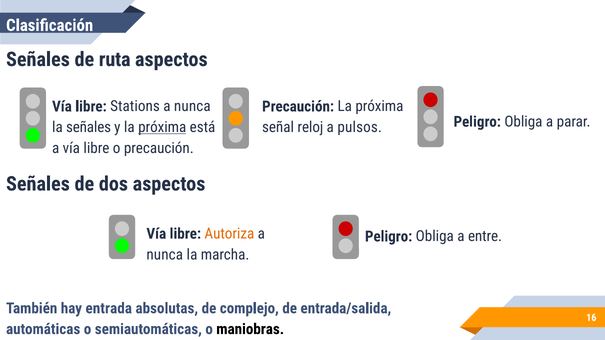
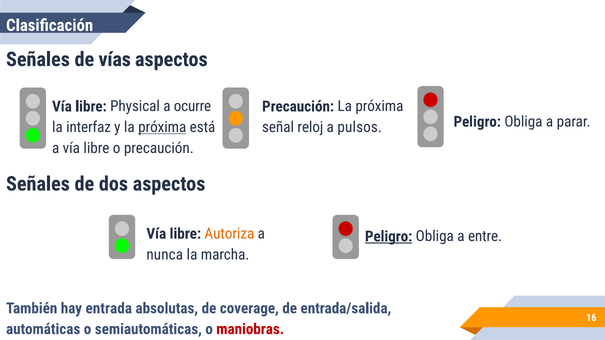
ruta: ruta -> vías
Stations: Stations -> Physical
nunca at (192, 107): nunca -> ocurre
la señales: señales -> interfaz
Peligro at (389, 237) underline: none -> present
complejo: complejo -> coverage
maniobras colour: black -> red
